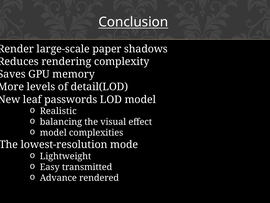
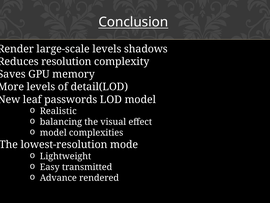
large-scale paper: paper -> levels
rendering: rendering -> resolution
